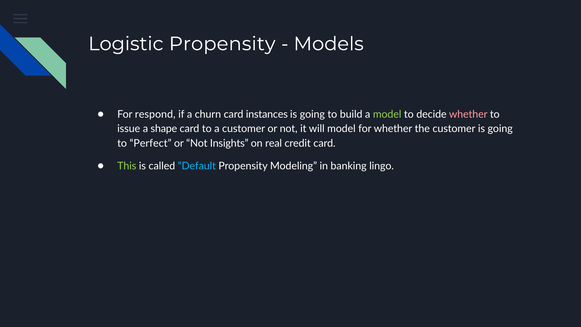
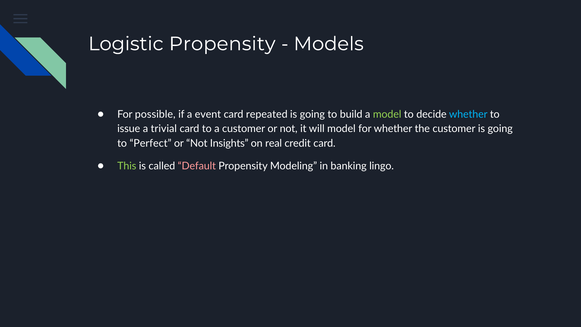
respond: respond -> possible
churn: churn -> event
instances: instances -> repeated
whether at (468, 114) colour: pink -> light blue
shape: shape -> trivial
Default colour: light blue -> pink
